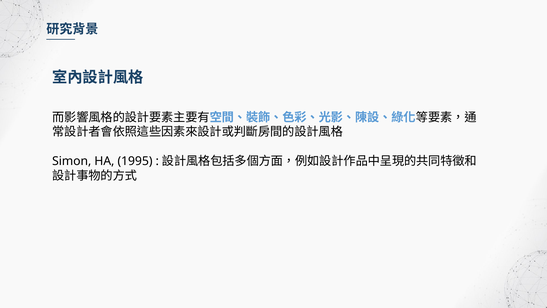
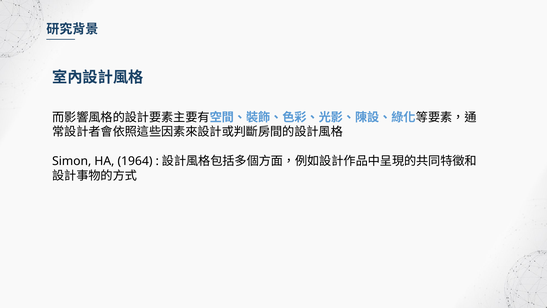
1995: 1995 -> 1964
